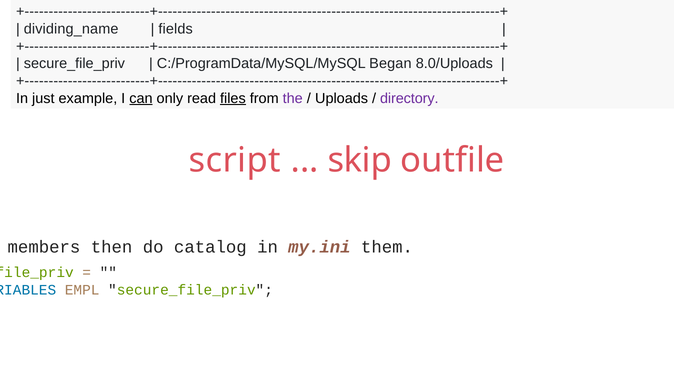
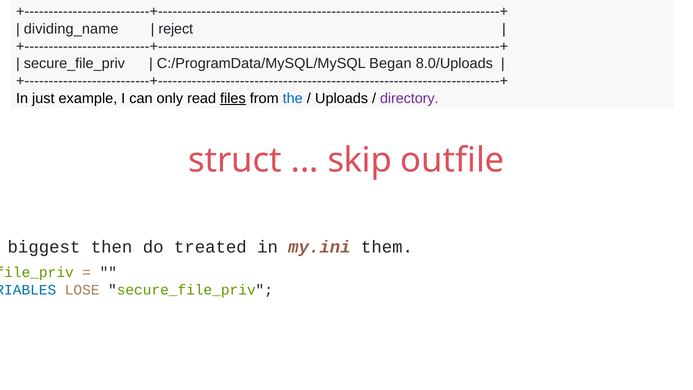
fields: fields -> reject
can underline: present -> none
the colour: purple -> blue
script: script -> struct
members: members -> biggest
catalog: catalog -> treated
EMPL: EMPL -> LOSE
